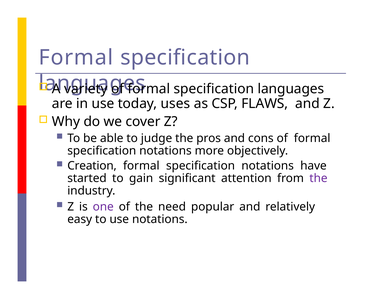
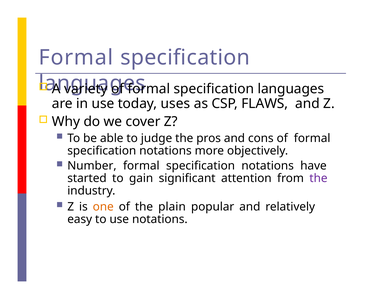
Creation: Creation -> Number
one colour: purple -> orange
need: need -> plain
